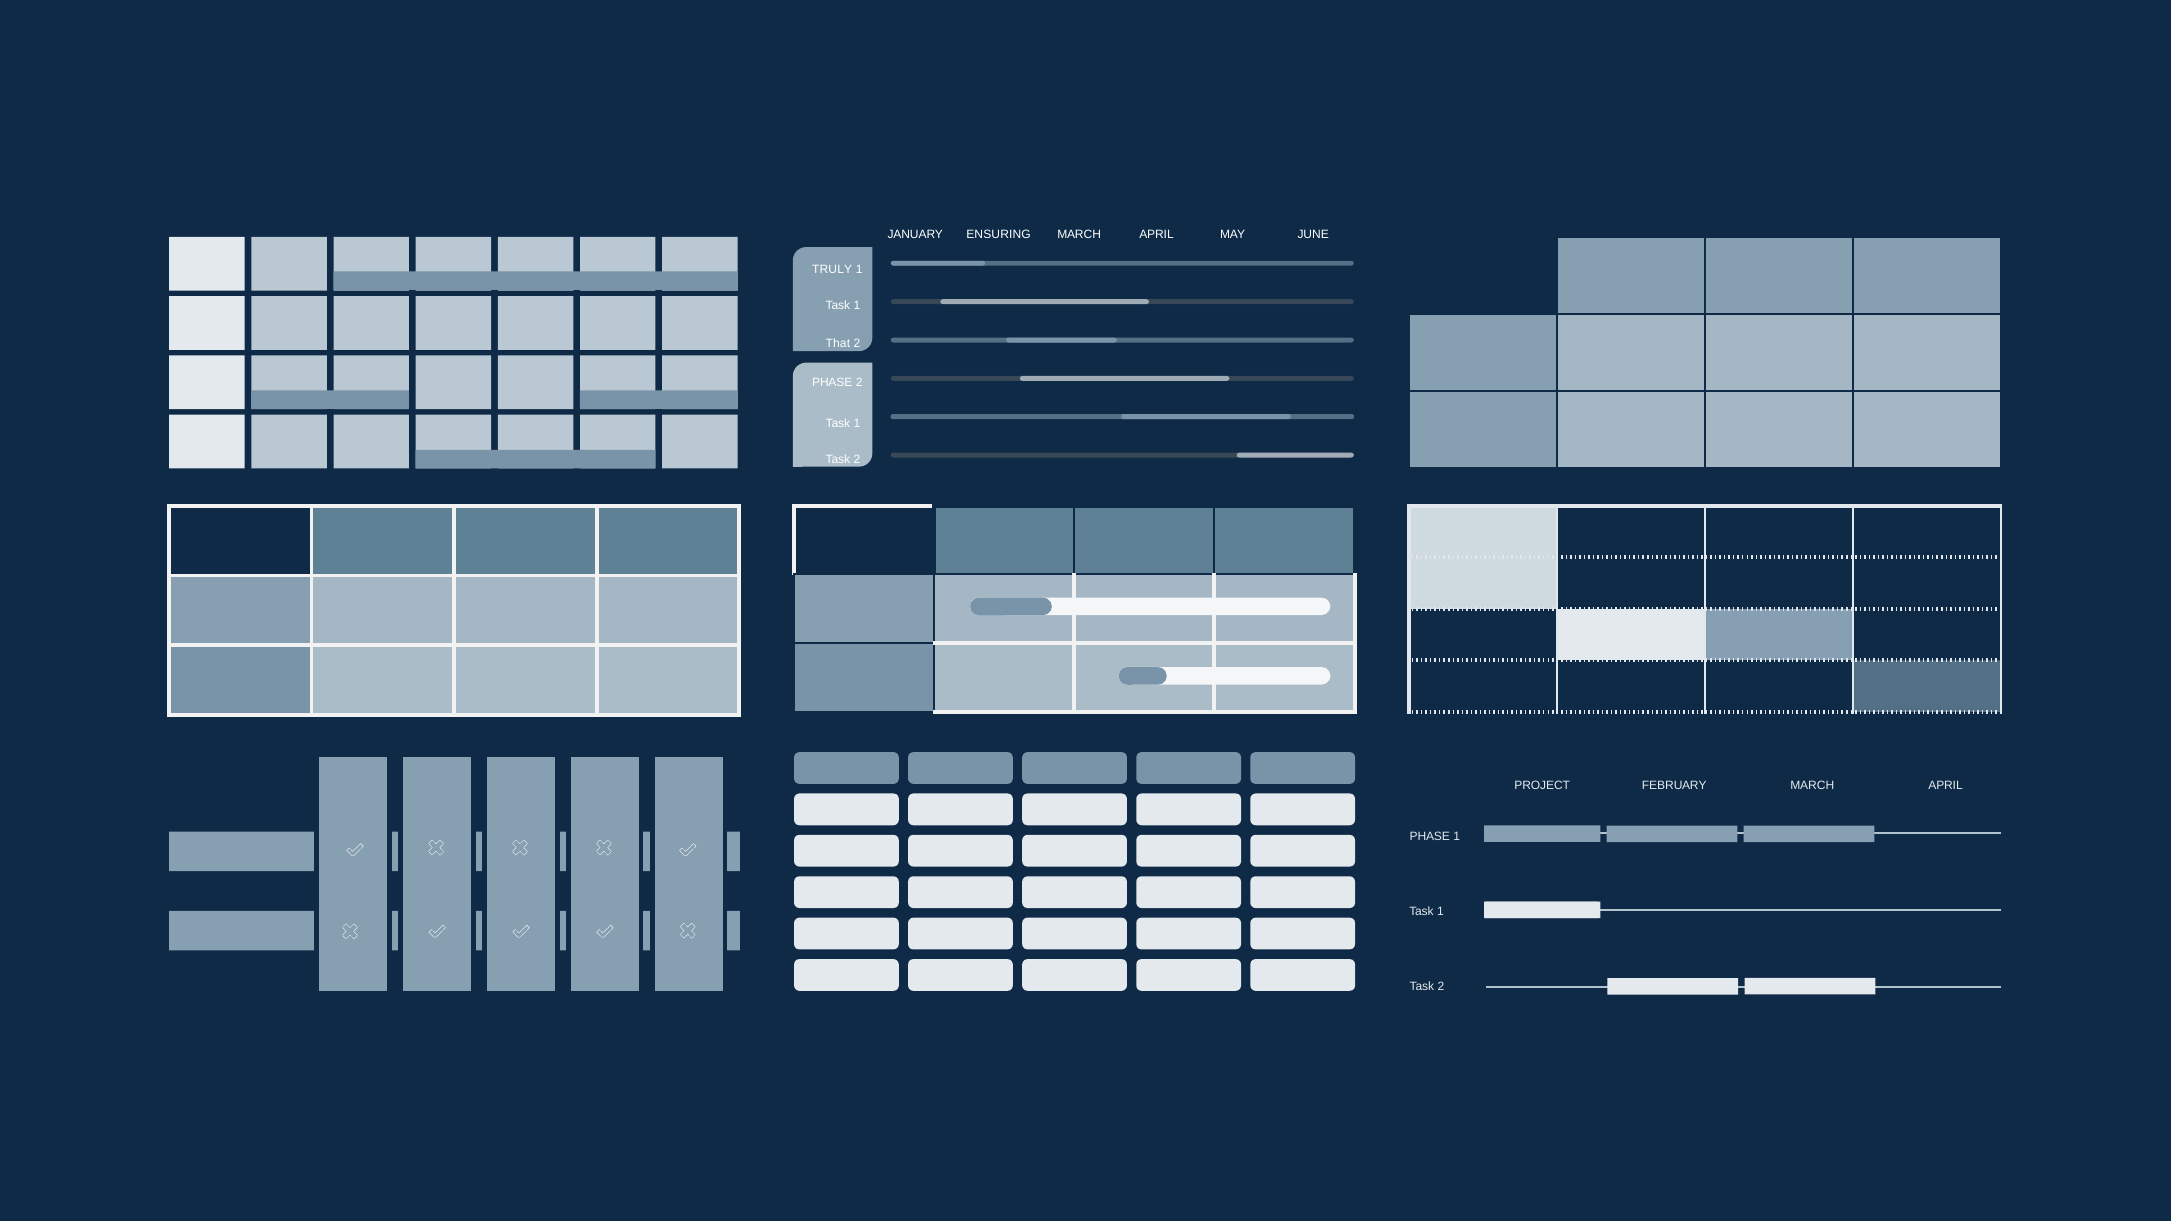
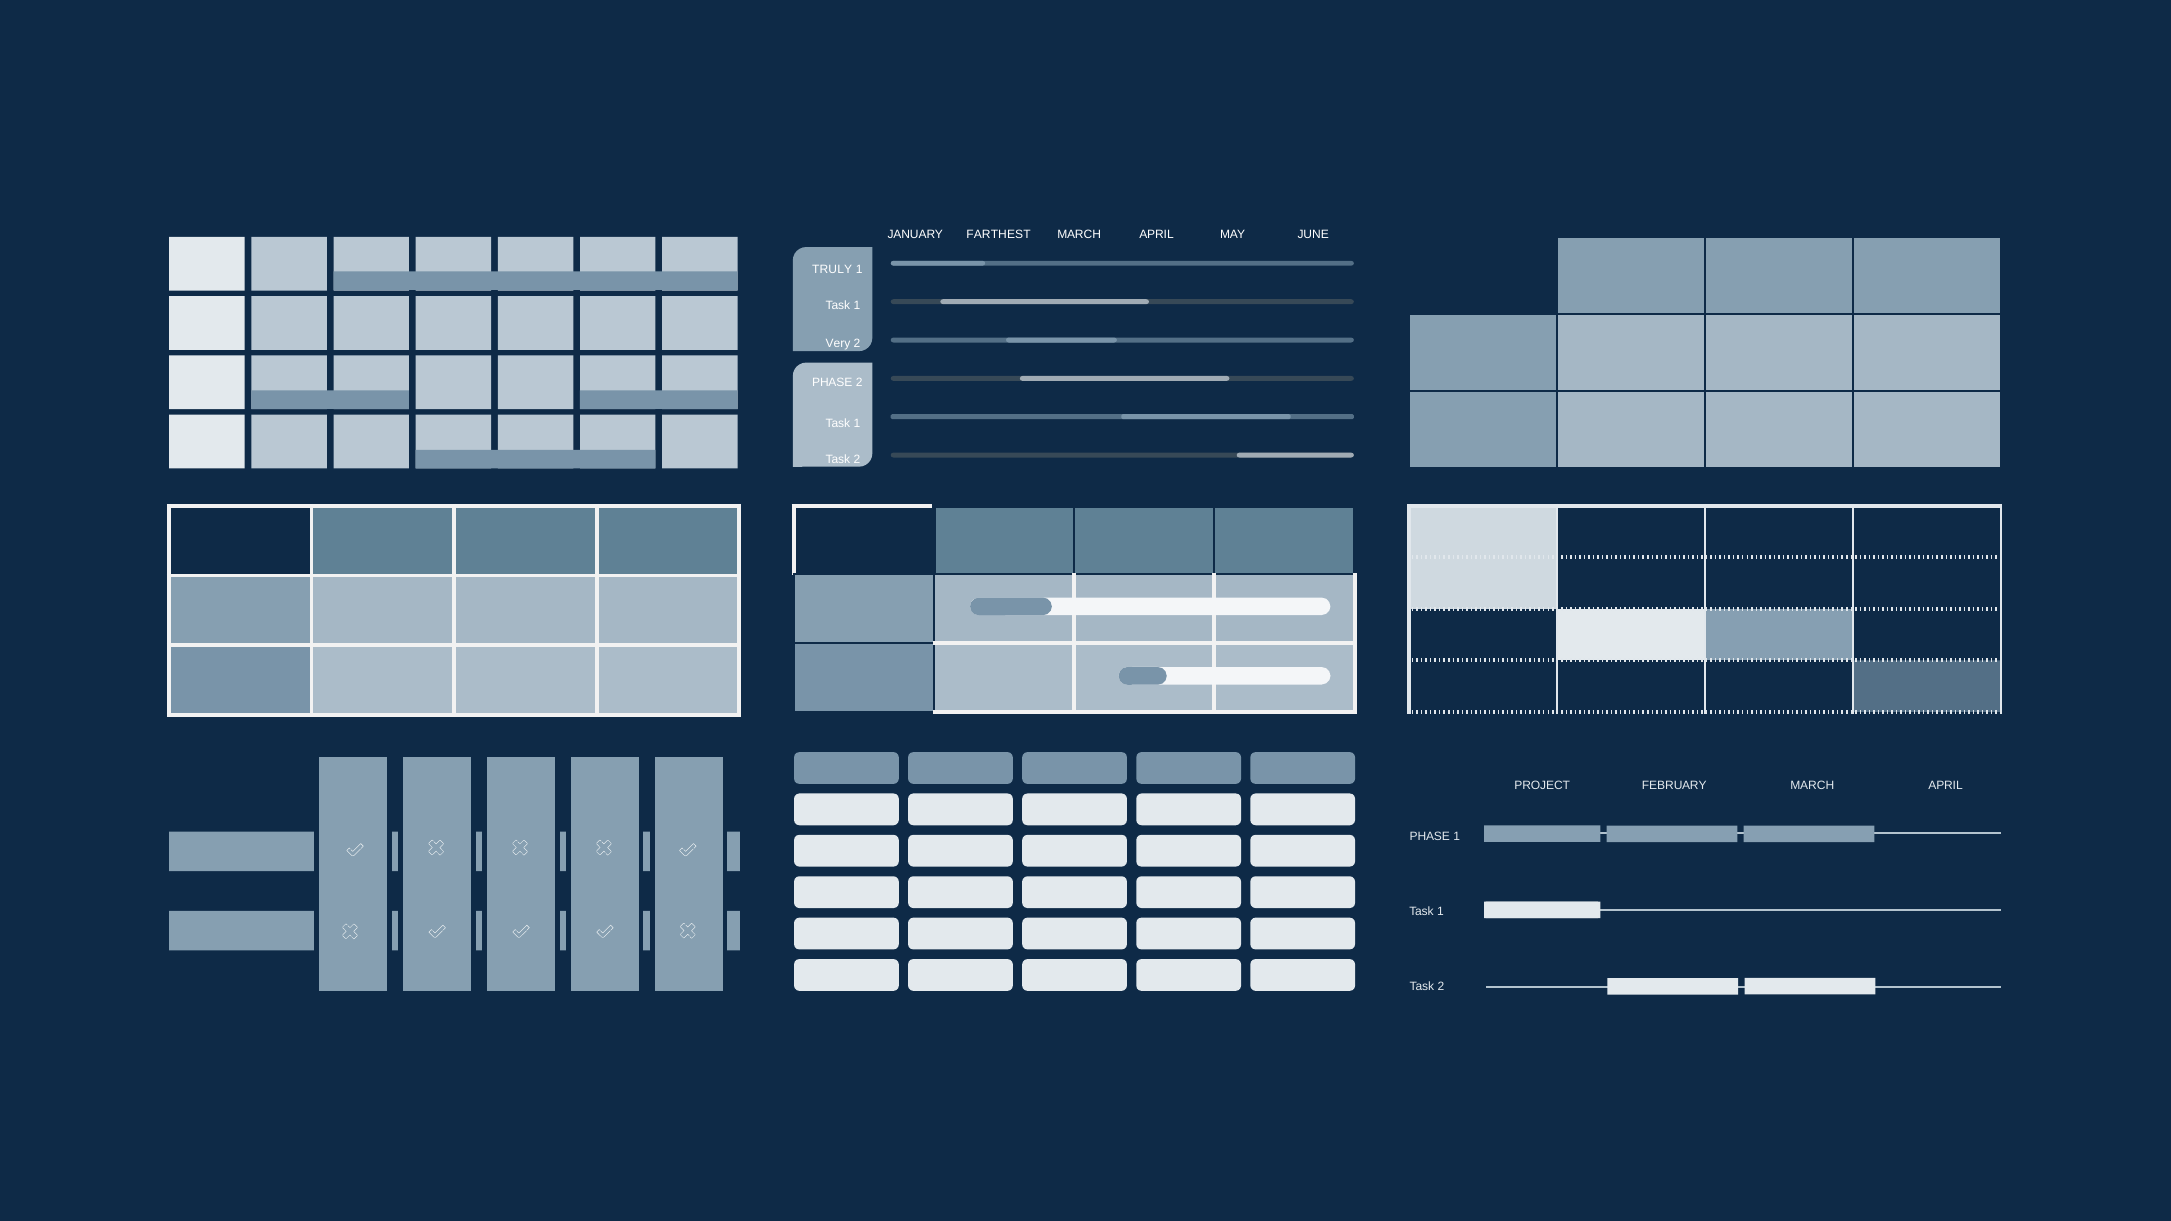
ENSURING: ENSURING -> FARTHEST
That: That -> Very
